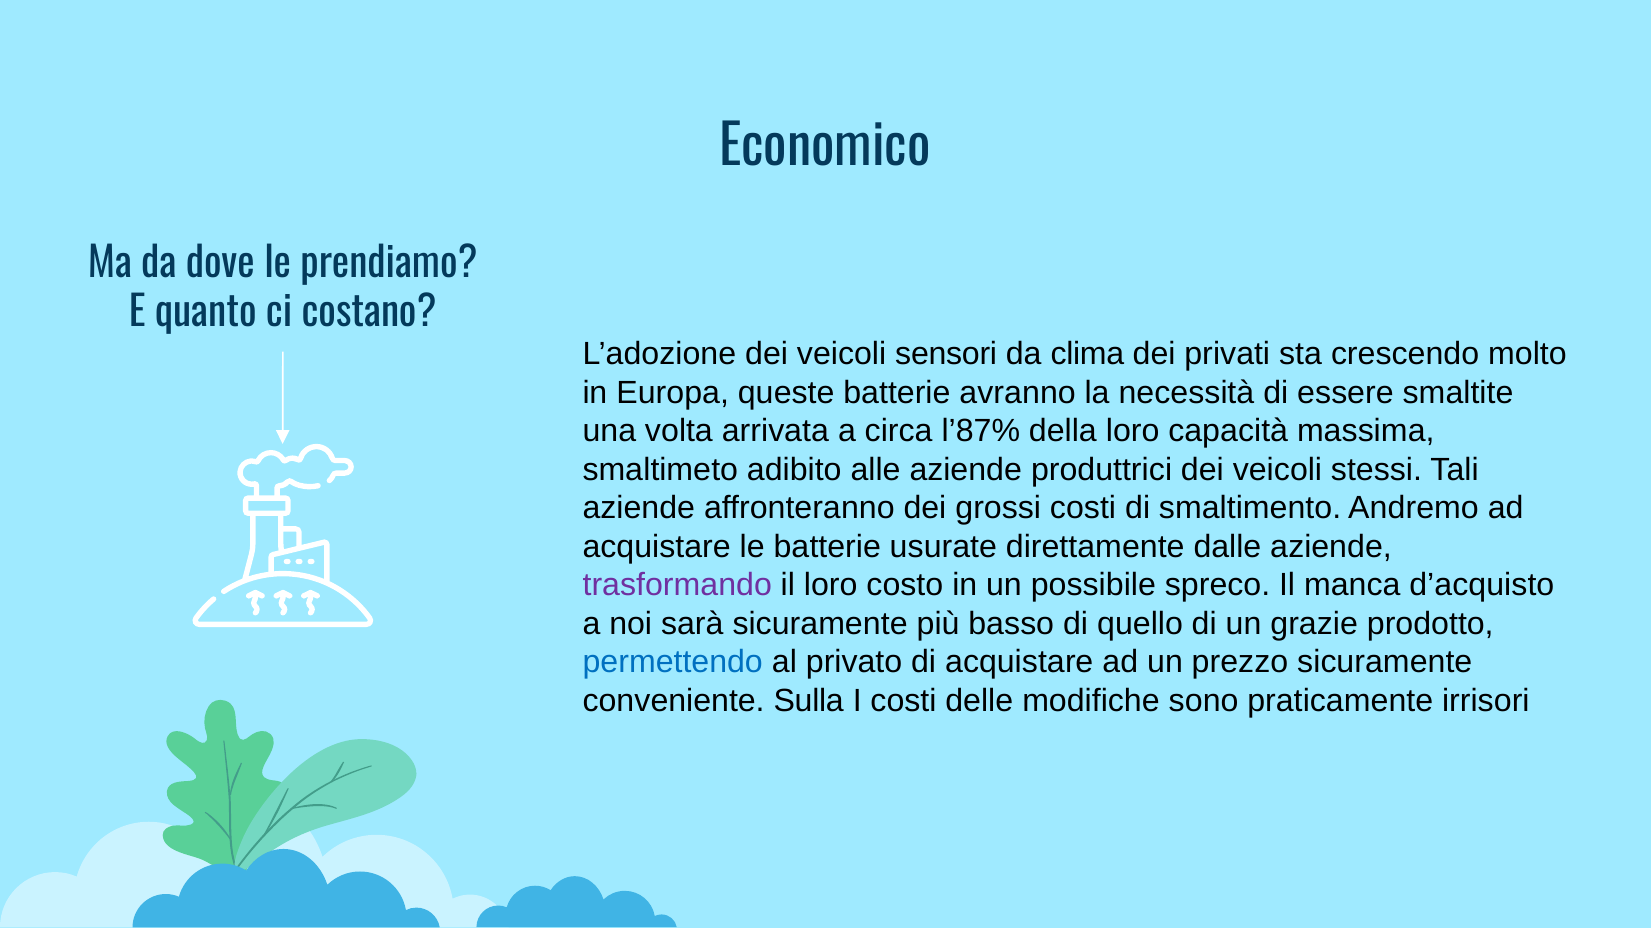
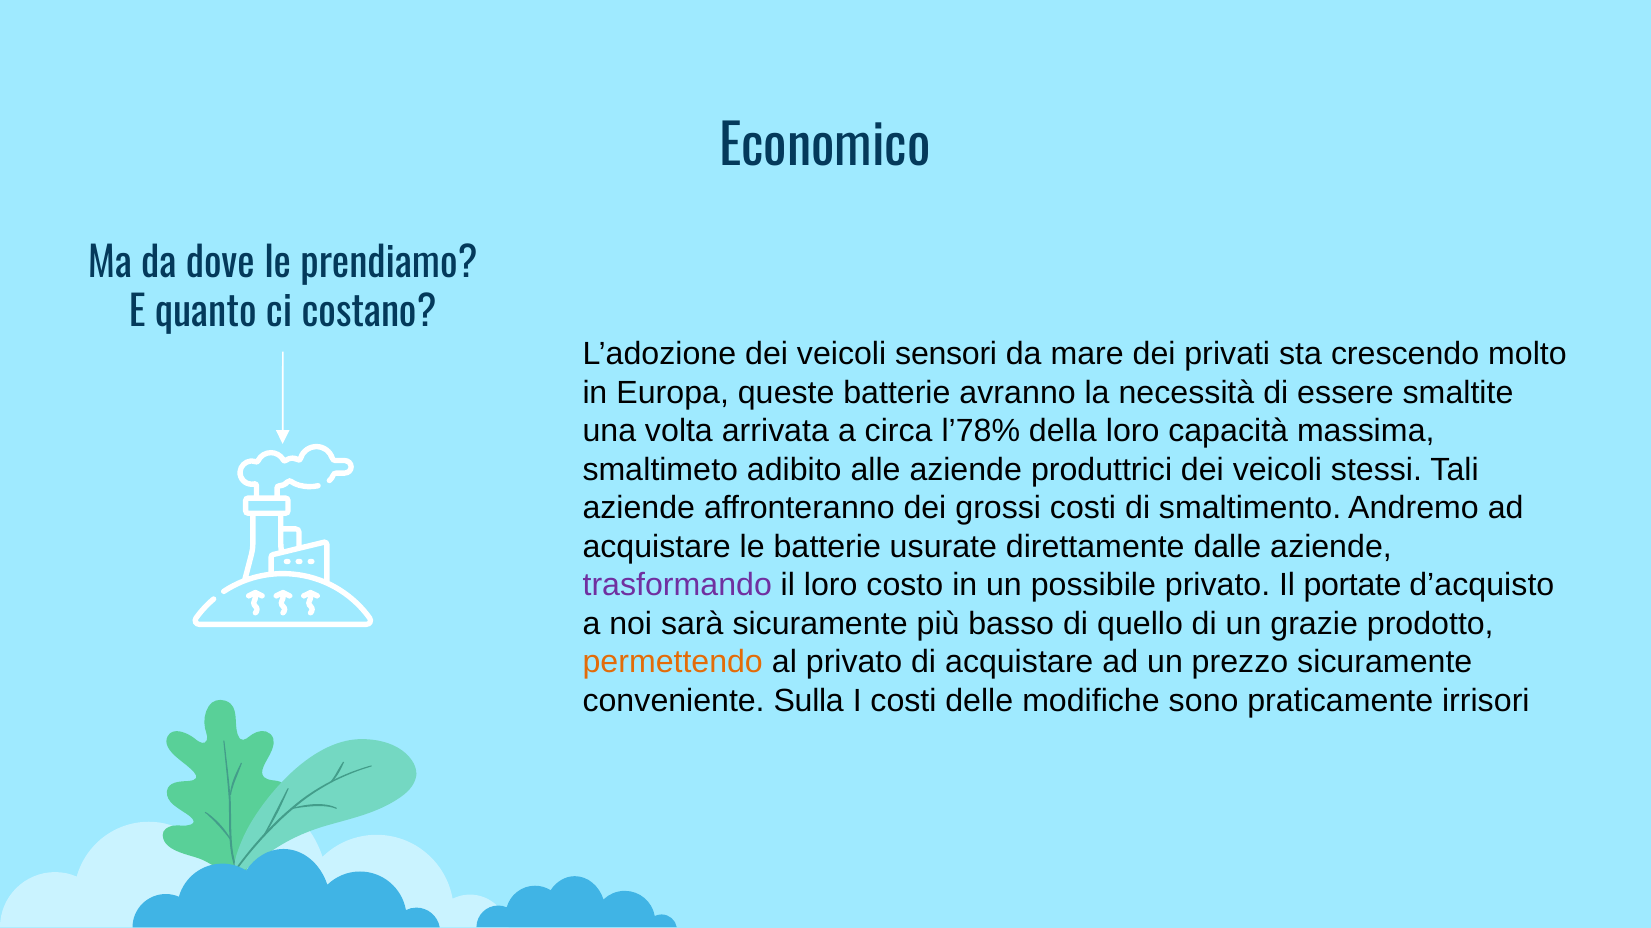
clima: clima -> mare
l’87%: l’87% -> l’78%
possibile spreco: spreco -> privato
manca: manca -> portate
permettendo colour: blue -> orange
